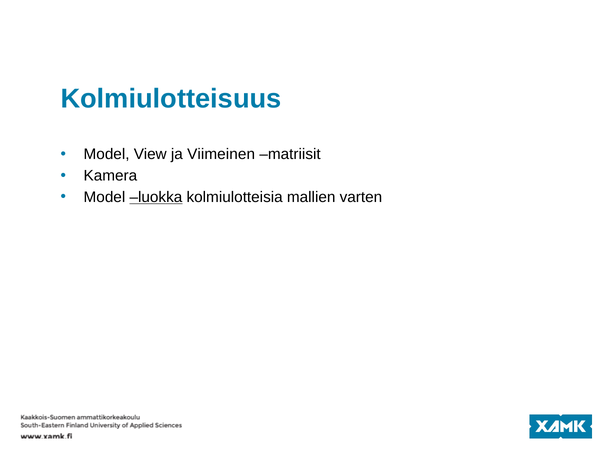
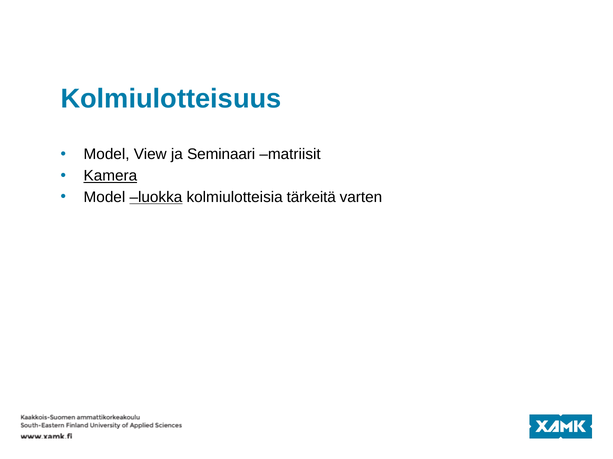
Viimeinen: Viimeinen -> Seminaari
Kamera underline: none -> present
mallien: mallien -> tärkeitä
